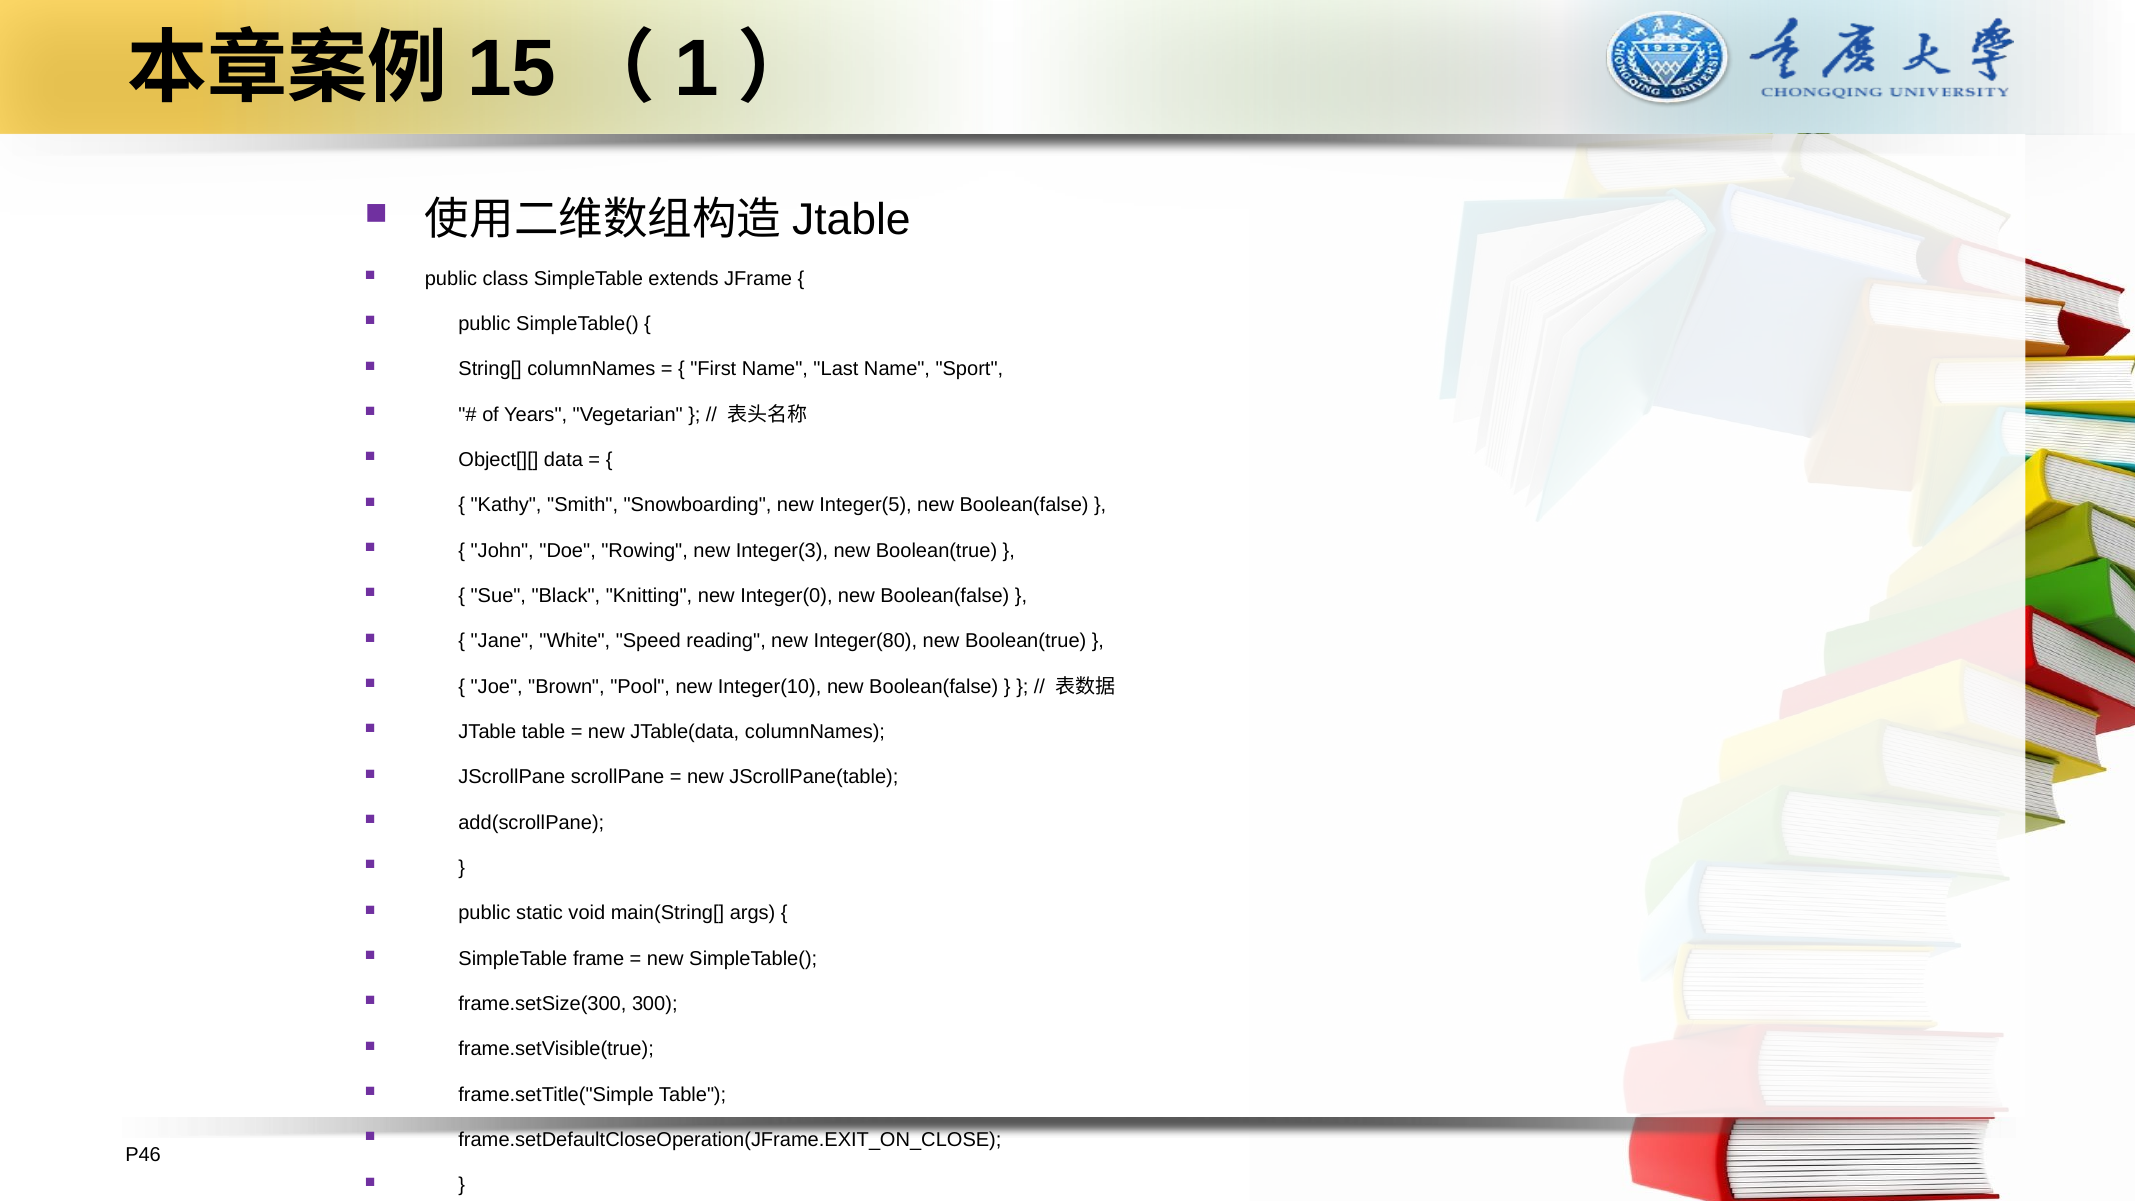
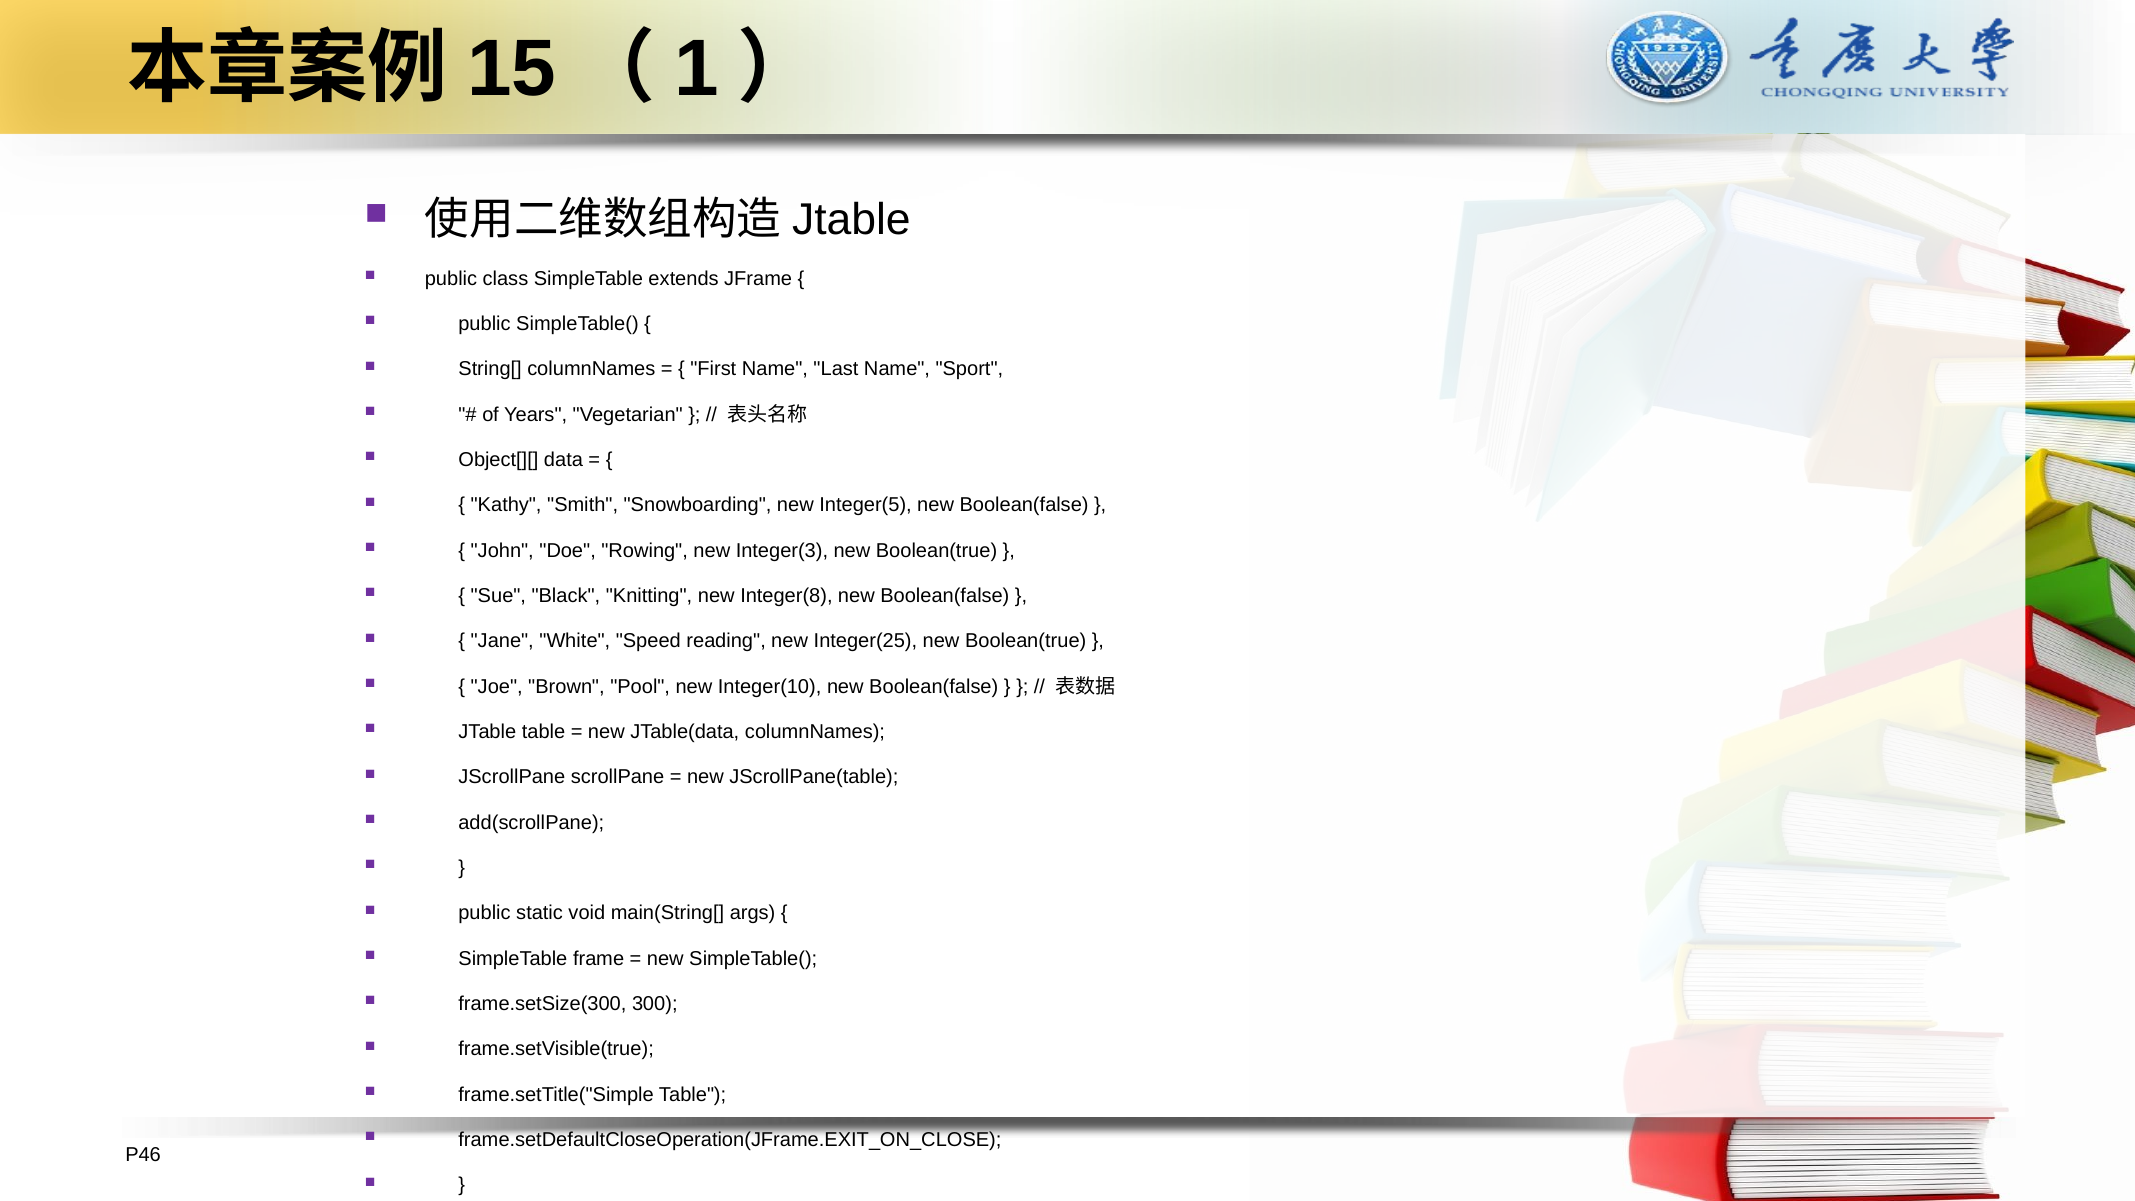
Integer(0: Integer(0 -> Integer(8
Integer(80: Integer(80 -> Integer(25
